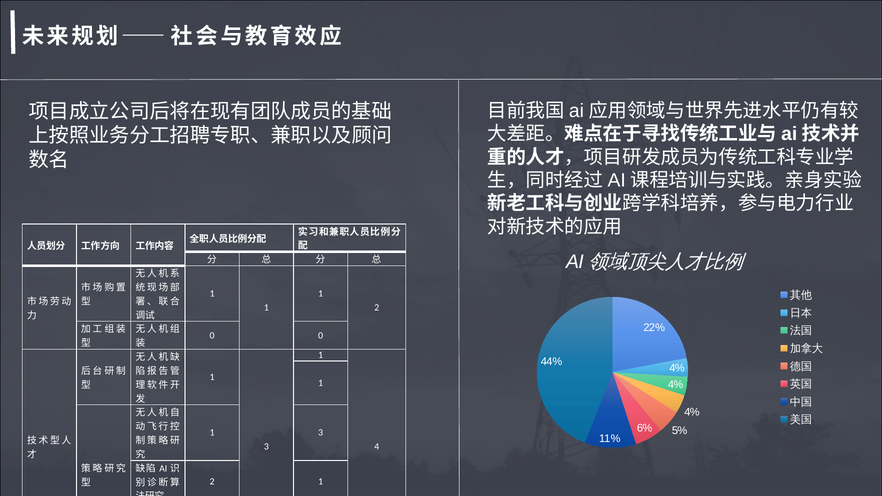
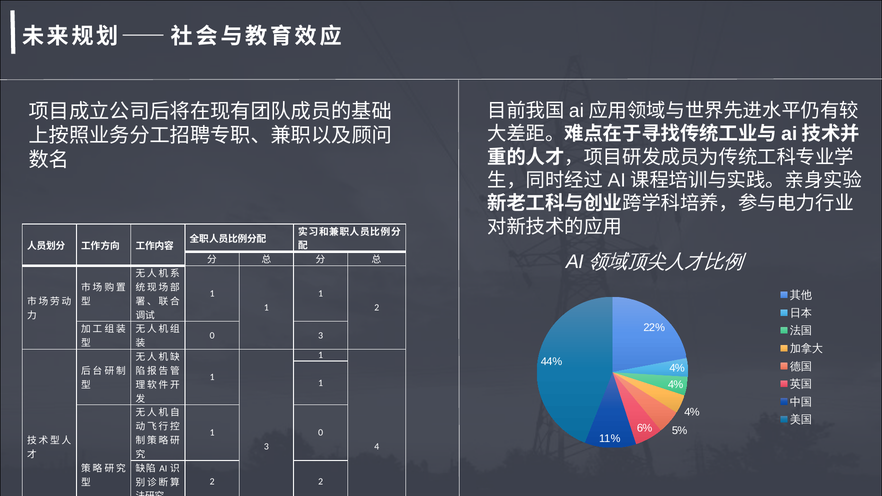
0 0: 0 -> 3
3 at (321, 433): 3 -> 0
2 1: 1 -> 2
